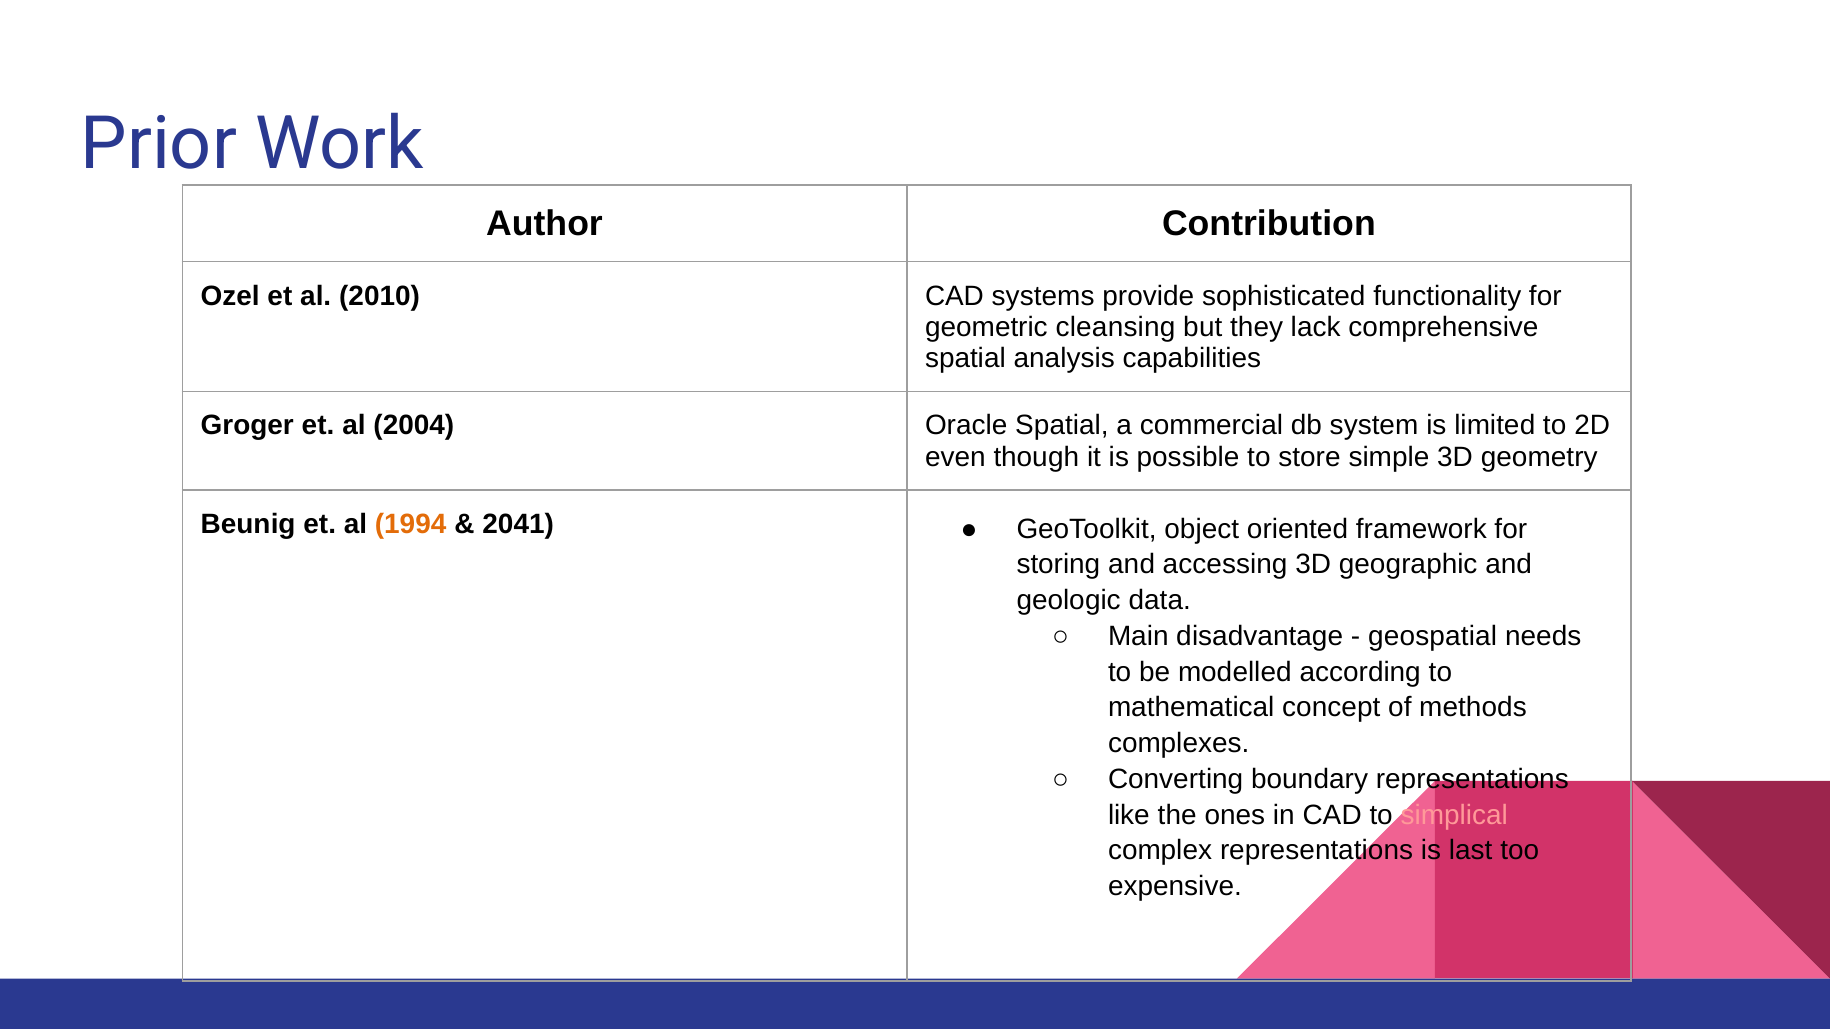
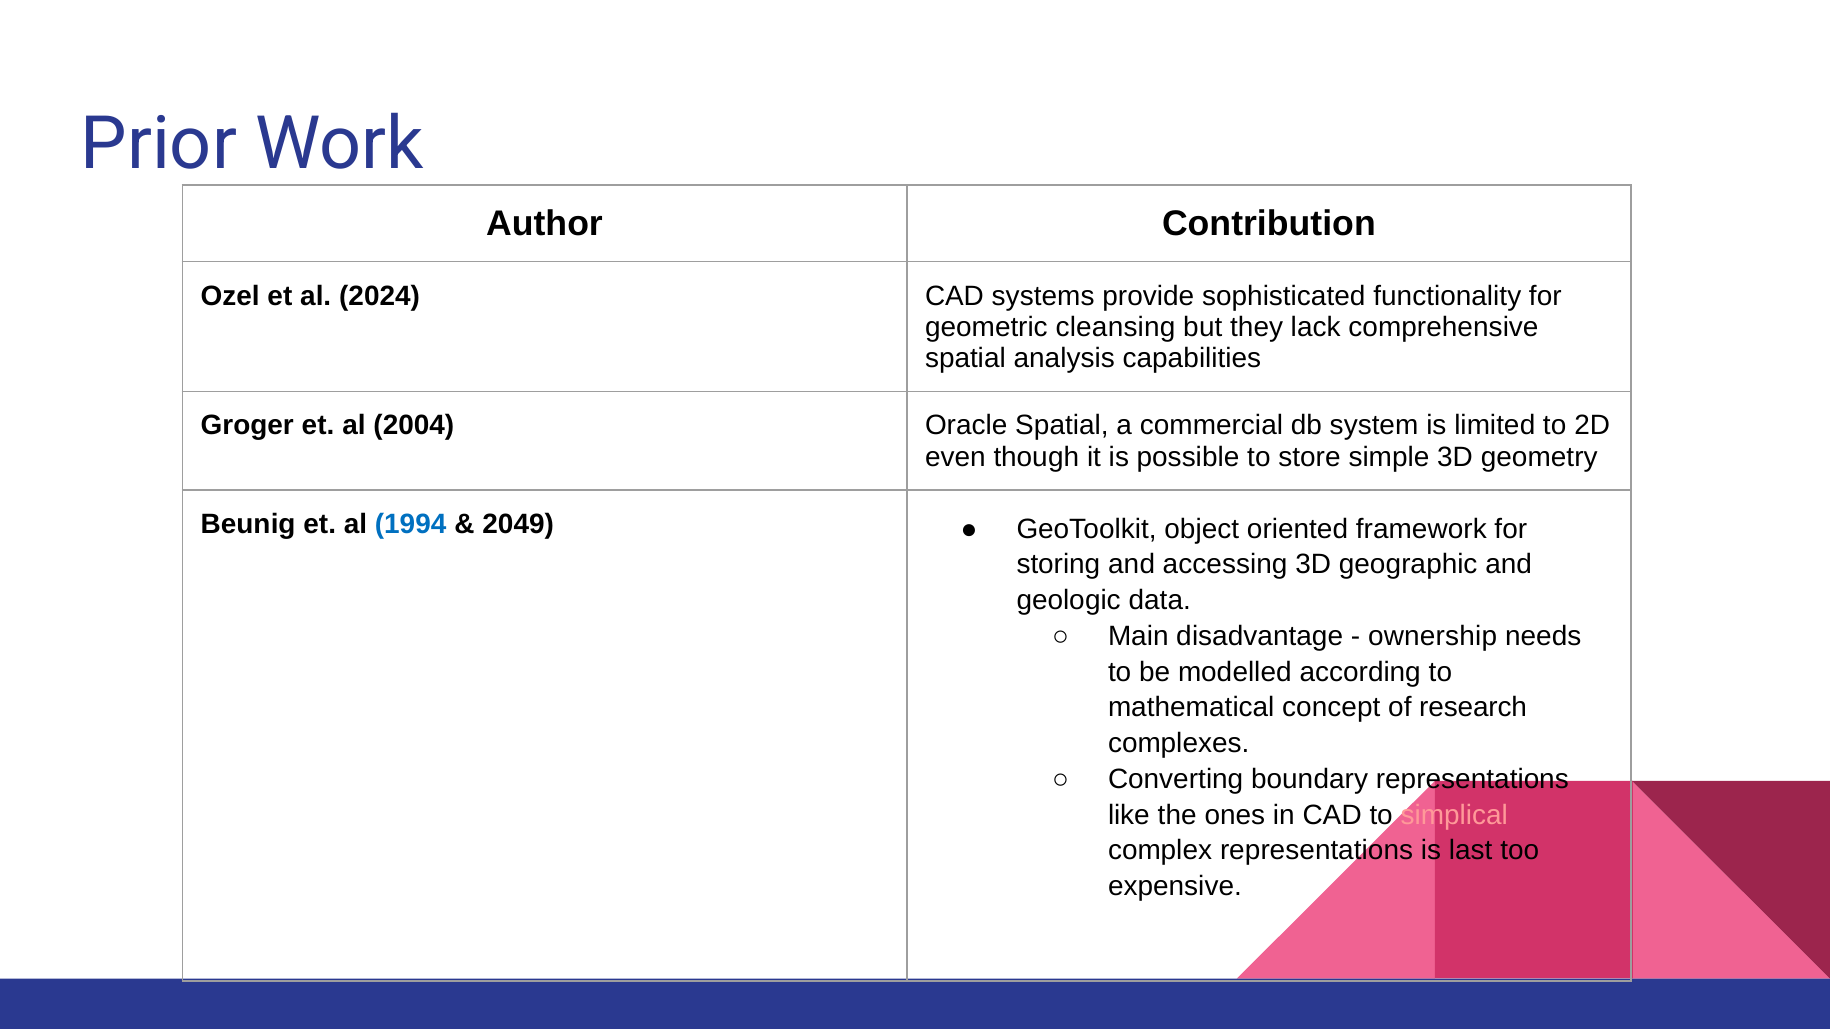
2010: 2010 -> 2024
1994 colour: orange -> blue
2041: 2041 -> 2049
geospatial: geospatial -> ownership
methods: methods -> research
